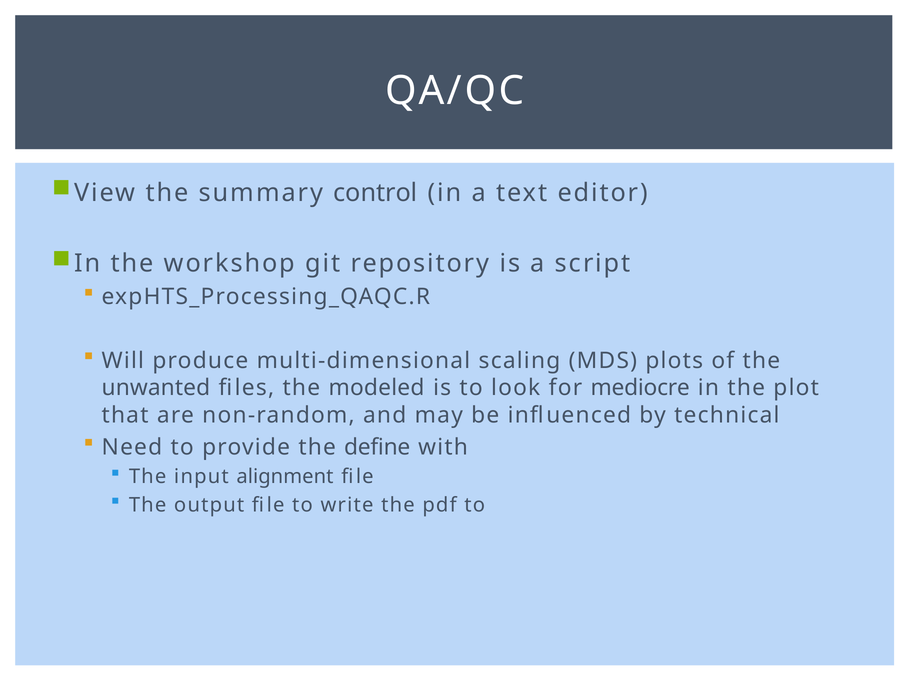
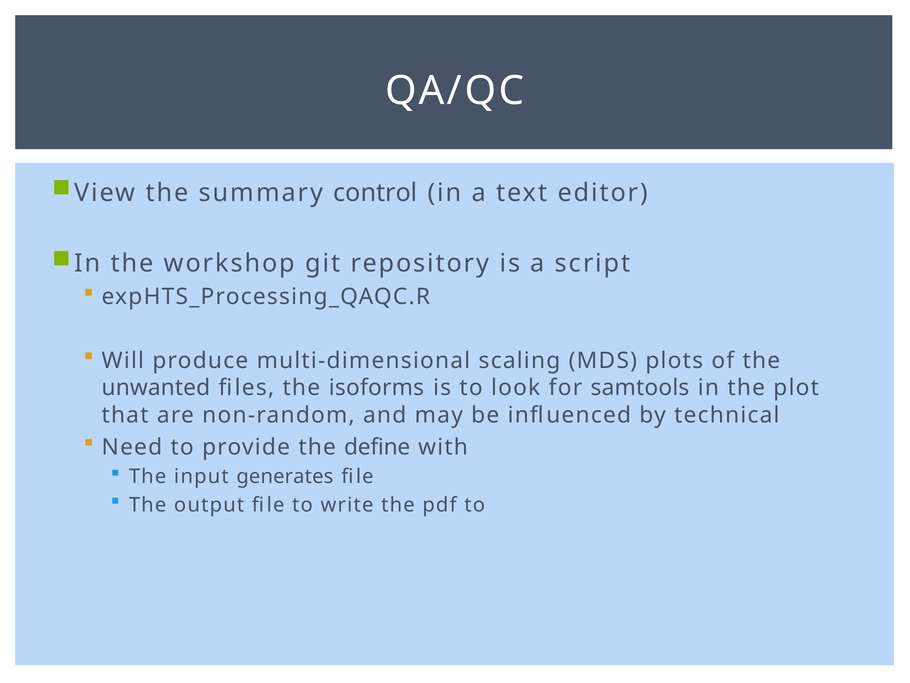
modeled: modeled -> isoforms
mediocre: mediocre -> samtools
alignment: alignment -> generates
